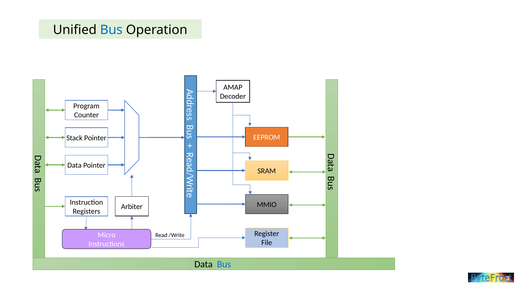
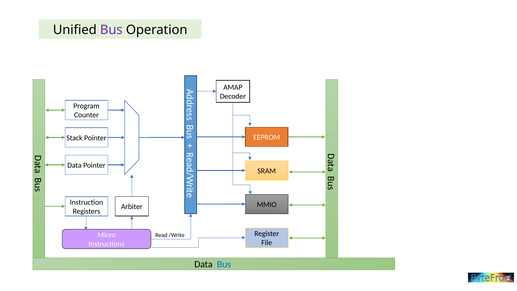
Bus at (111, 30) colour: blue -> purple
